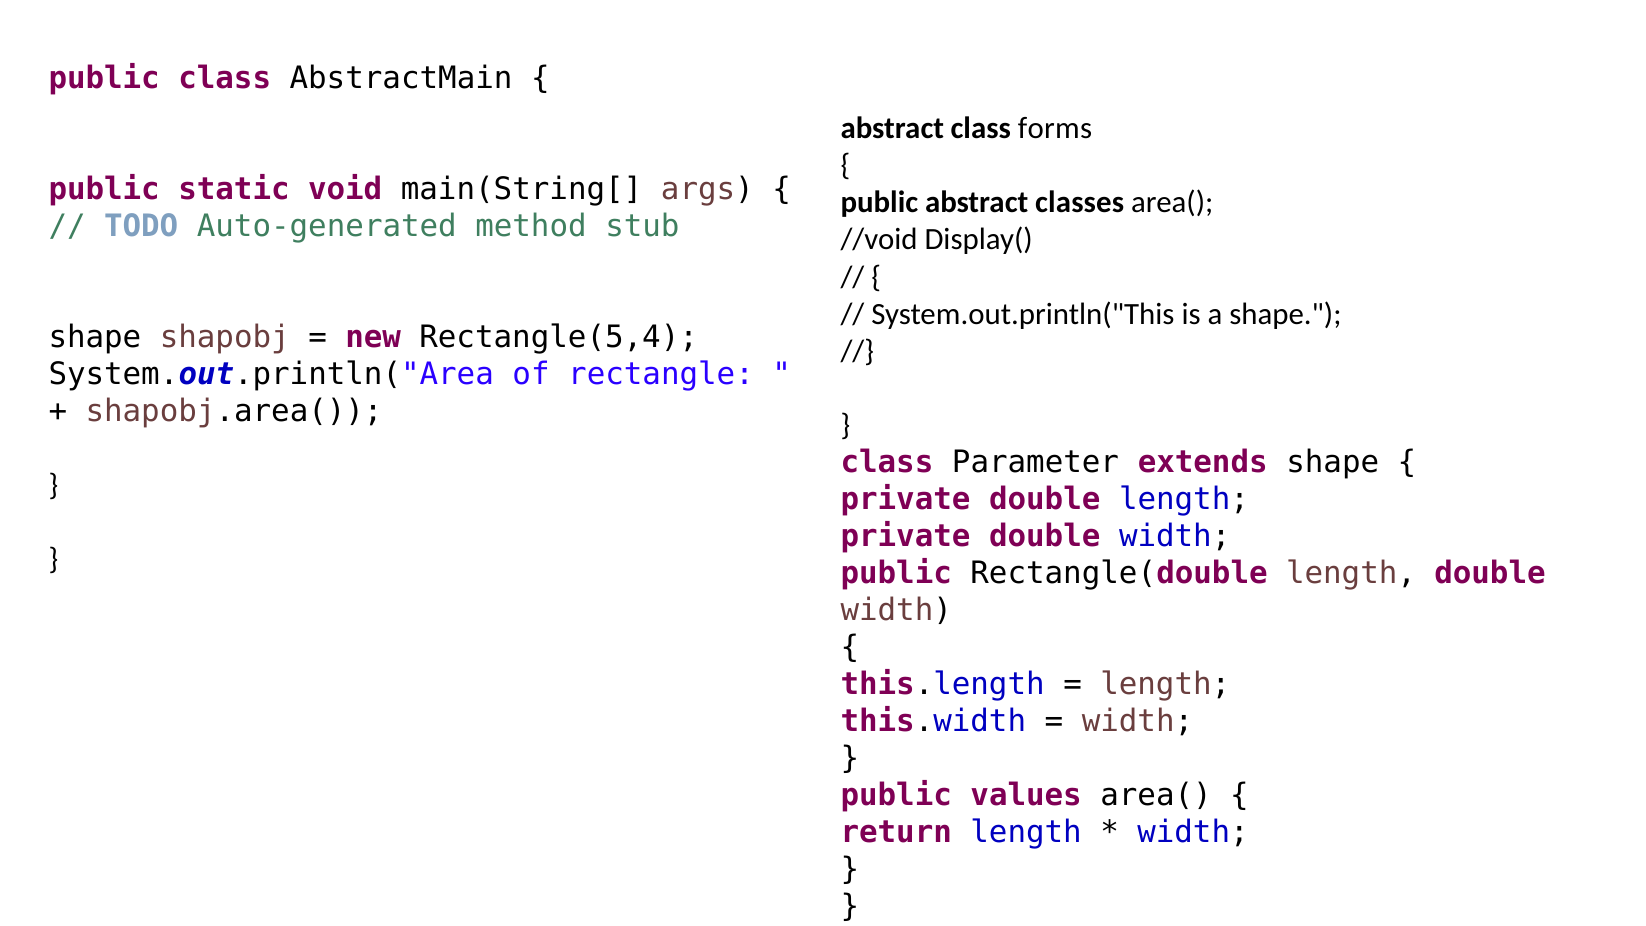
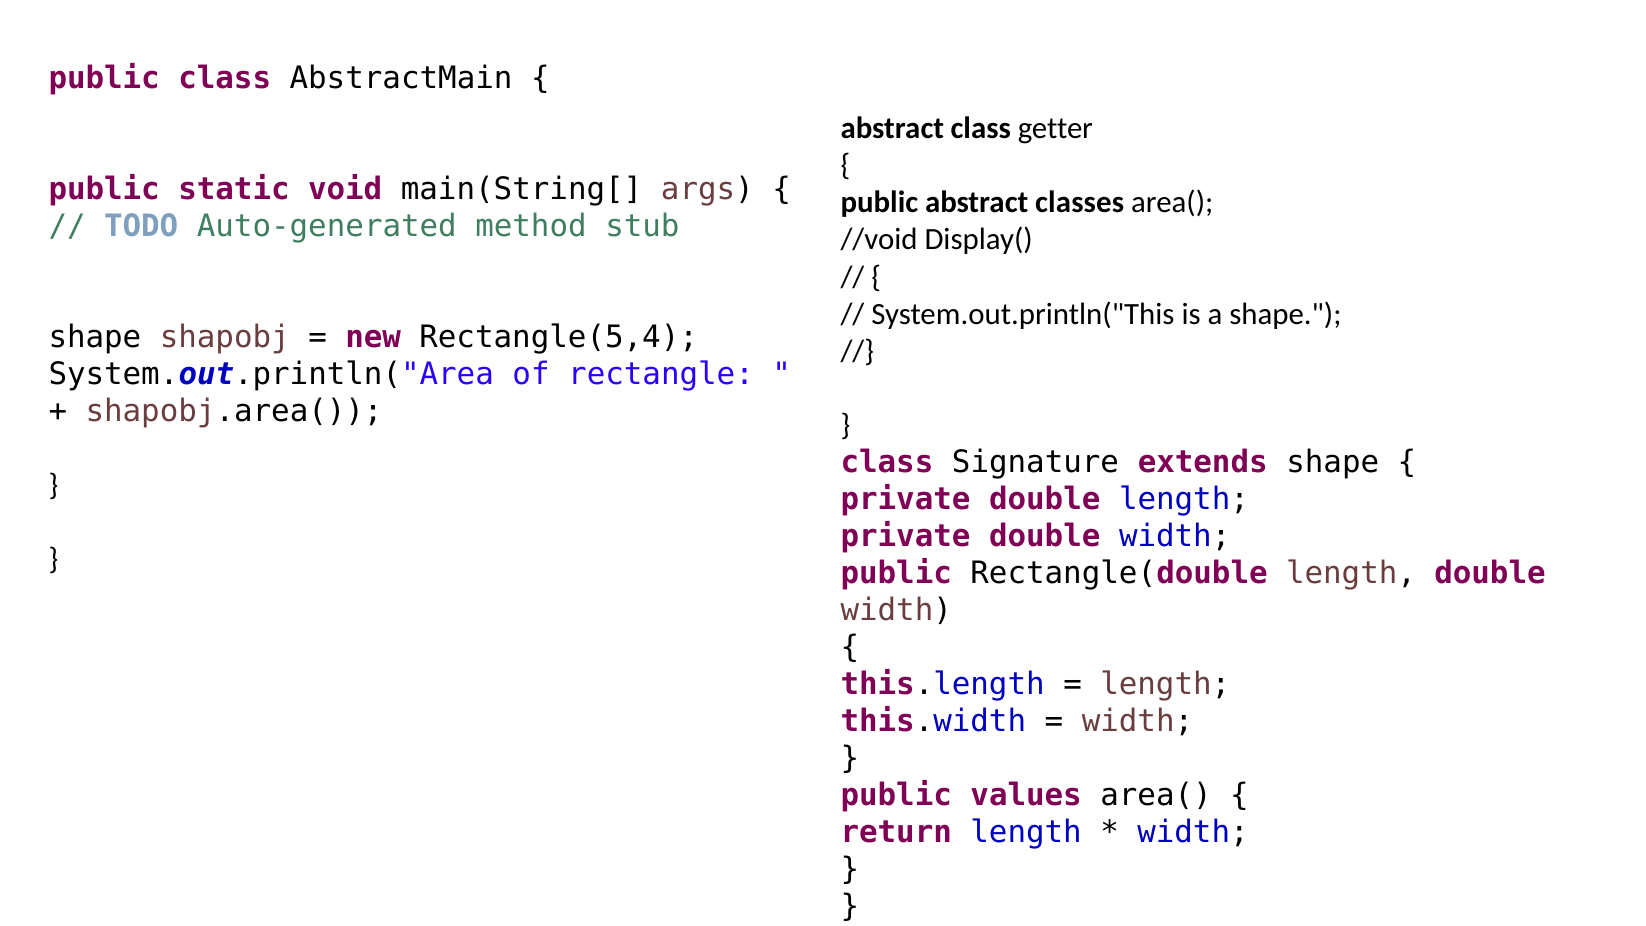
forms: forms -> getter
Parameter: Parameter -> Signature
